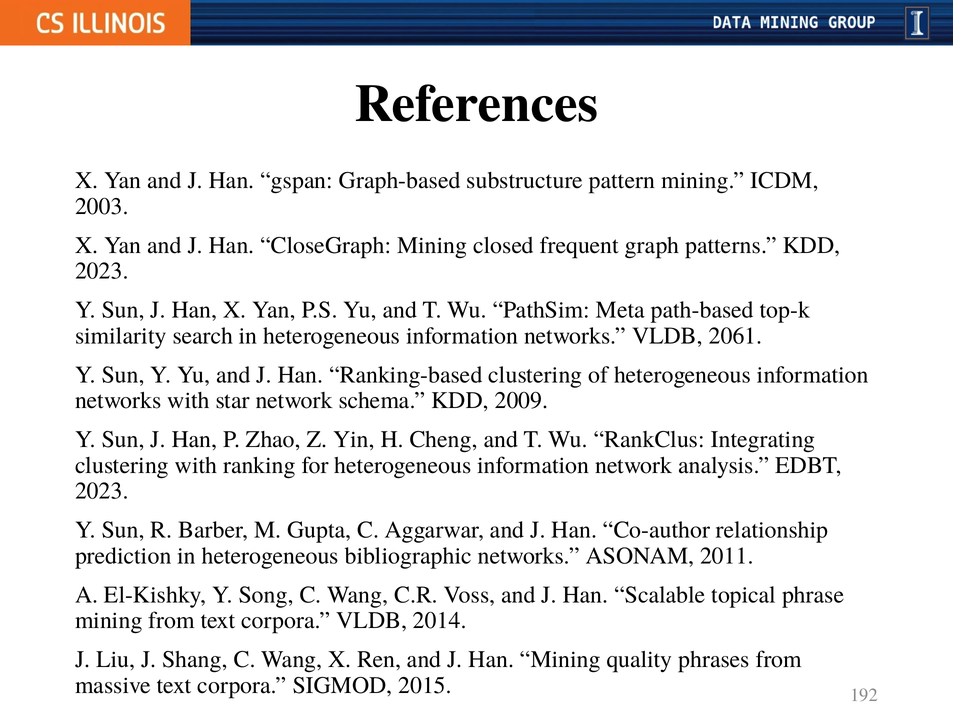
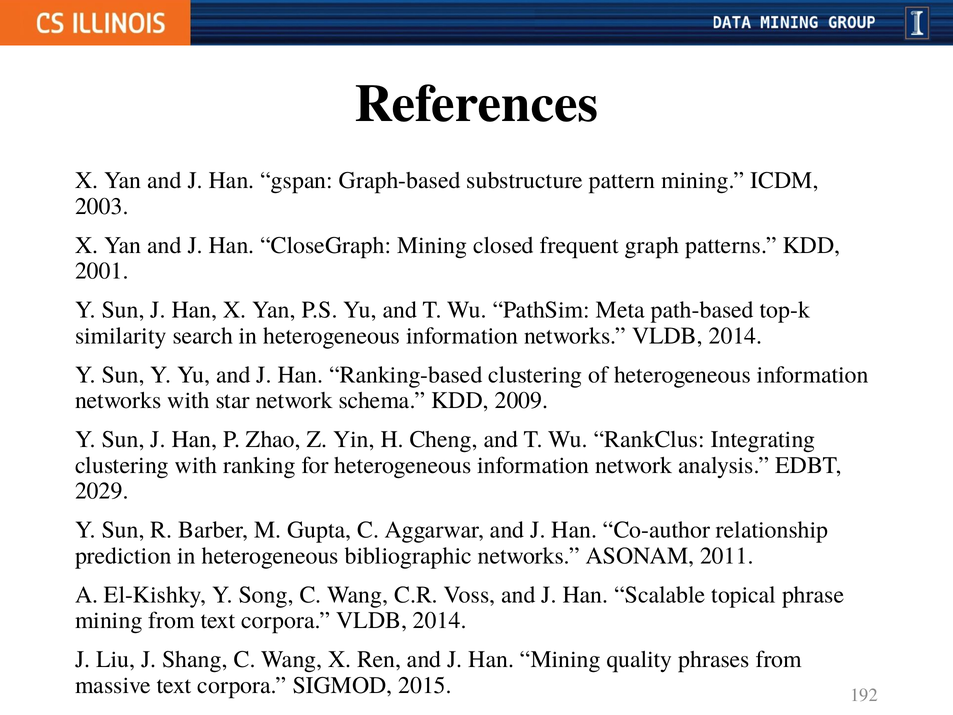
2023 at (102, 271): 2023 -> 2001
networks VLDB 2061: 2061 -> 2014
2023 at (102, 491): 2023 -> 2029
